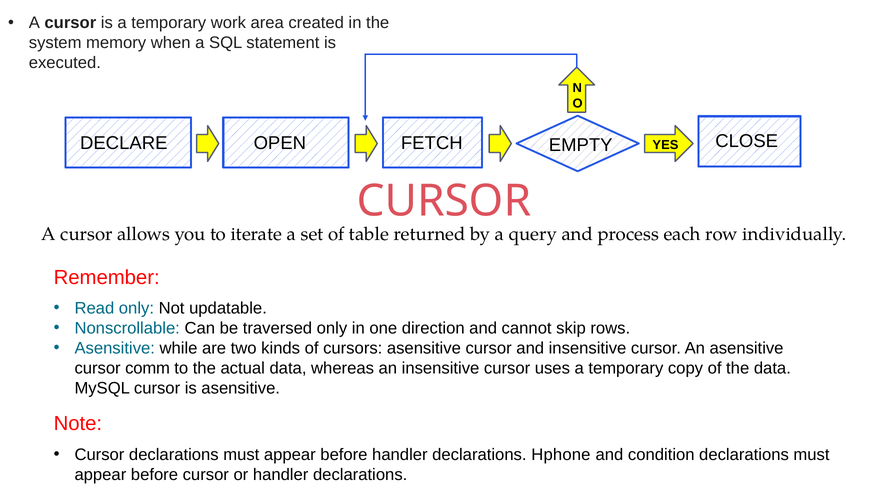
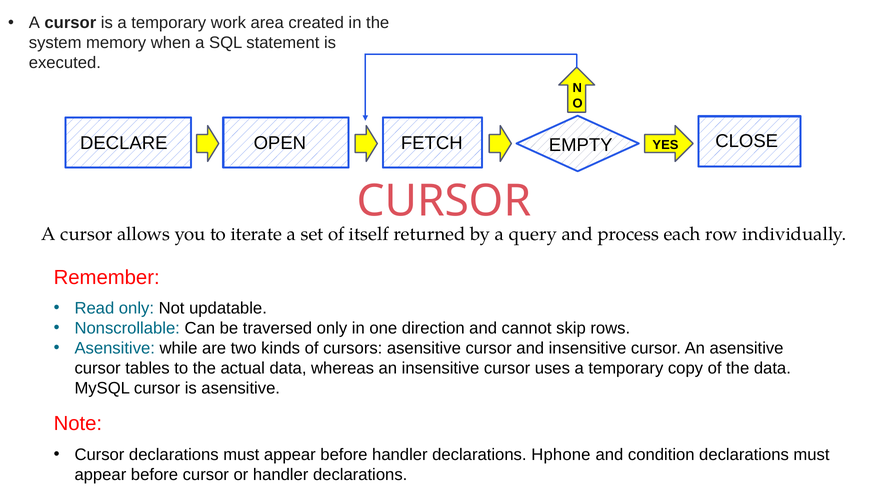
table: table -> itself
comm: comm -> tables
